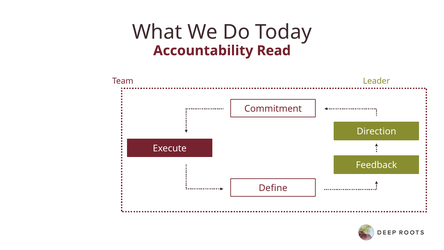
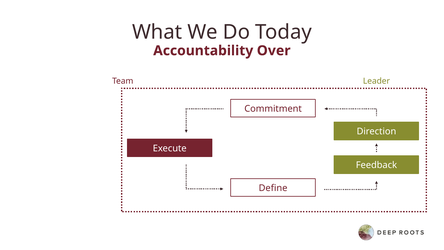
Read: Read -> Over
